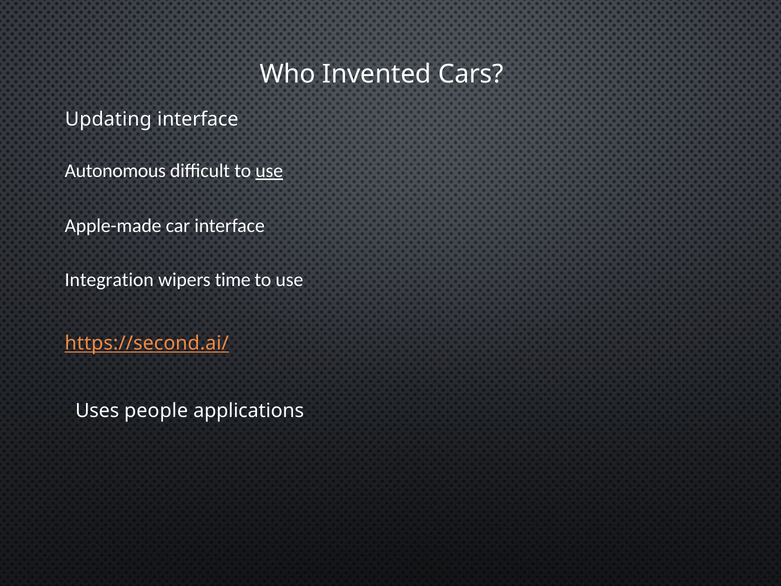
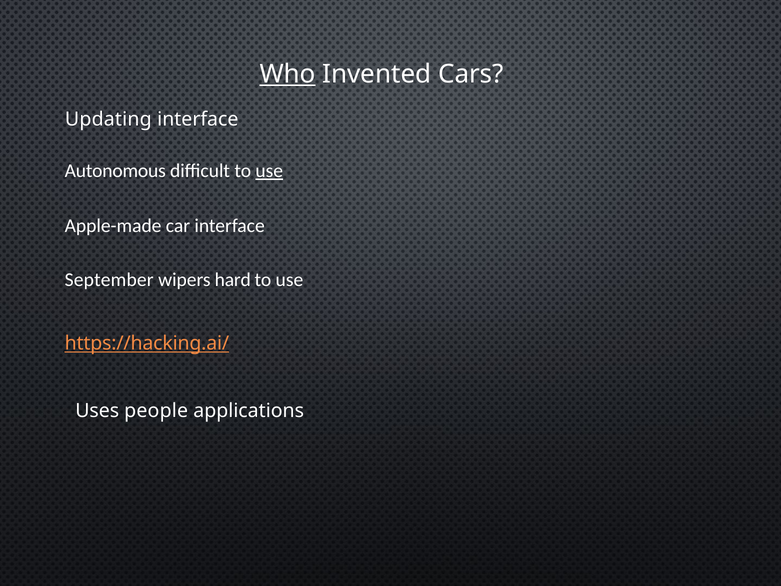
Who underline: none -> present
Integration: Integration -> September
time: time -> hard
https://second.ai/: https://second.ai/ -> https://hacking.ai/
